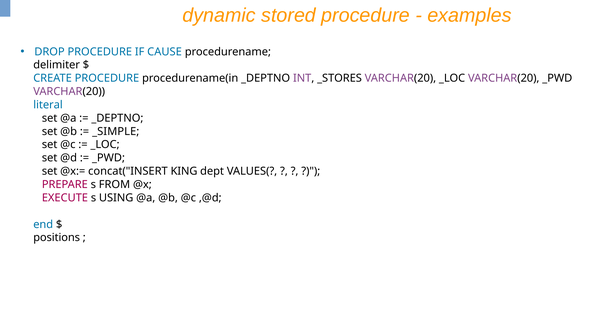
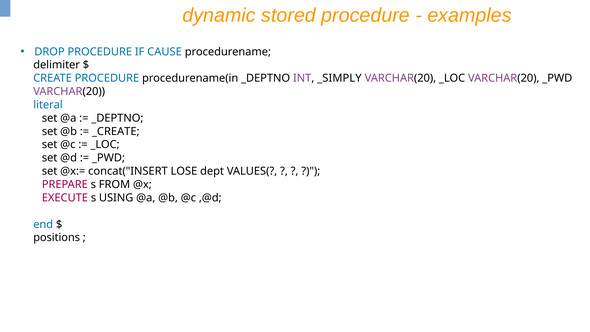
_STORES: _STORES -> _SIMPLY
_SIMPLE: _SIMPLE -> _CREATE
KING: KING -> LOSE
